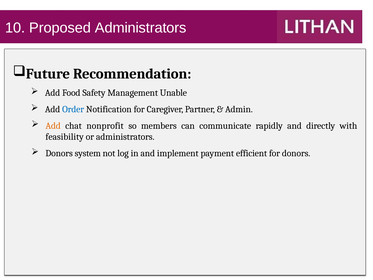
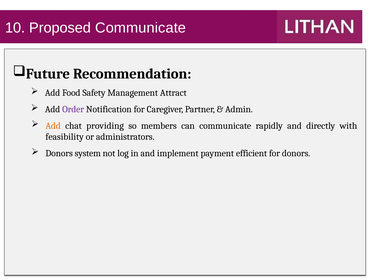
Proposed Administrators: Administrators -> Communicate
Unable: Unable -> Attract
Order colour: blue -> purple
nonprofit: nonprofit -> providing
